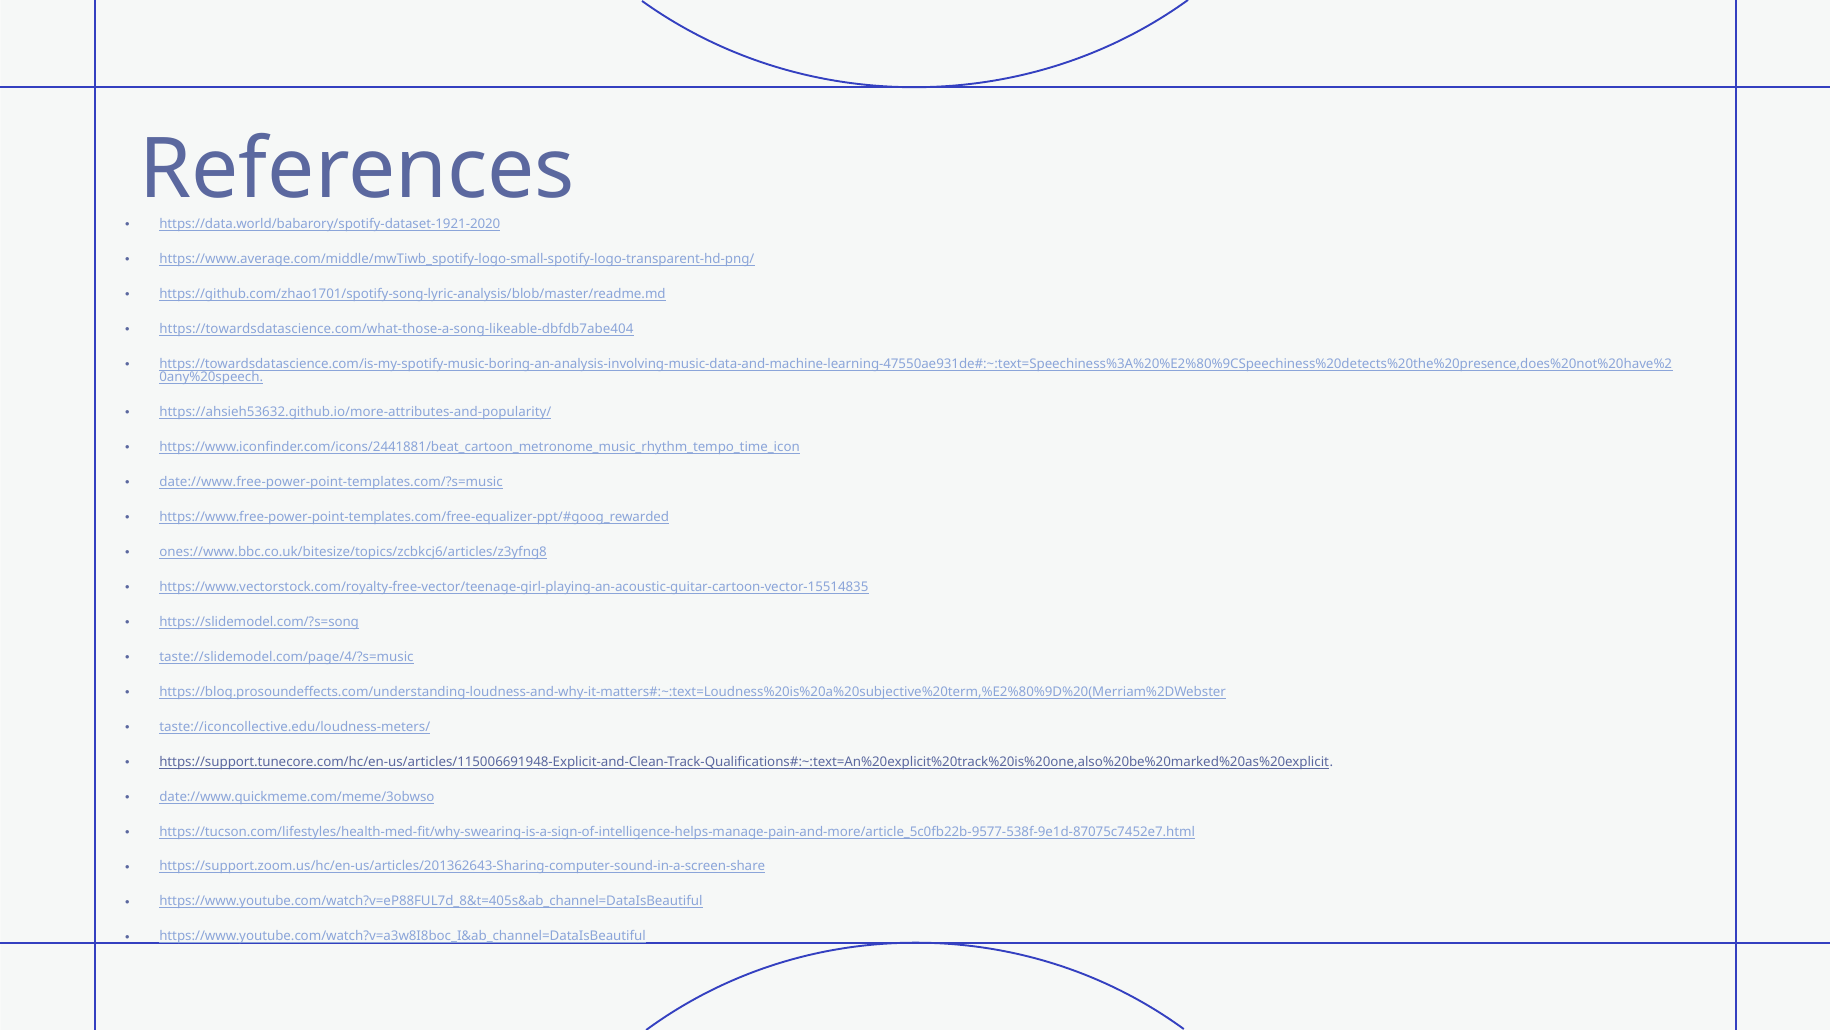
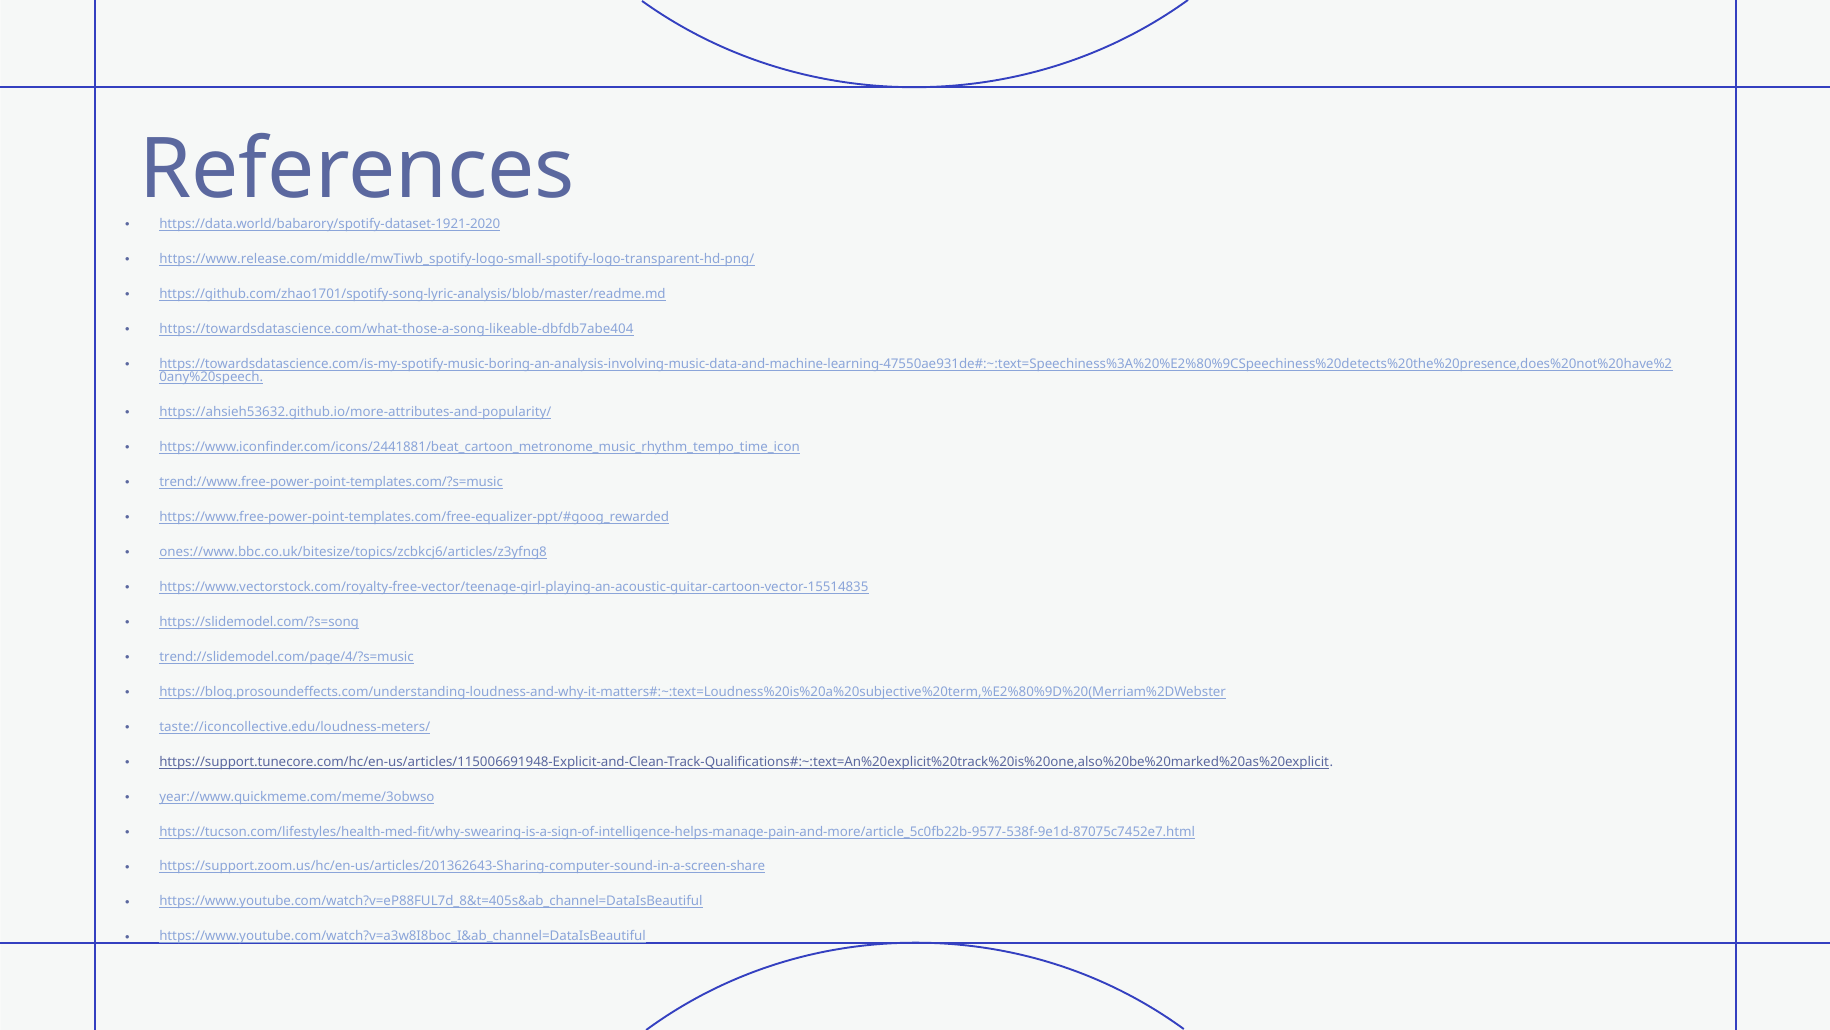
https://www.average.com/middle/mwTiwb_spotify-logo-small-spotify-logo-transparent-hd-png/: https://www.average.com/middle/mwTiwb_spotify-logo-small-spotify-logo-transparent-hd-png/ -> https://www.release.com/middle/mwTiwb_spotify-logo-small-spotify-logo-transparent-hd-png/
date://www.free-power-point-templates.com/?s=music: date://www.free-power-point-templates.com/?s=music -> trend://www.free-power-point-templates.com/?s=music
taste://slidemodel.com/page/4/?s=music: taste://slidemodel.com/page/4/?s=music -> trend://slidemodel.com/page/4/?s=music
date://www.quickmeme.com/meme/3obwso: date://www.quickmeme.com/meme/3obwso -> year://www.quickmeme.com/meme/3obwso
